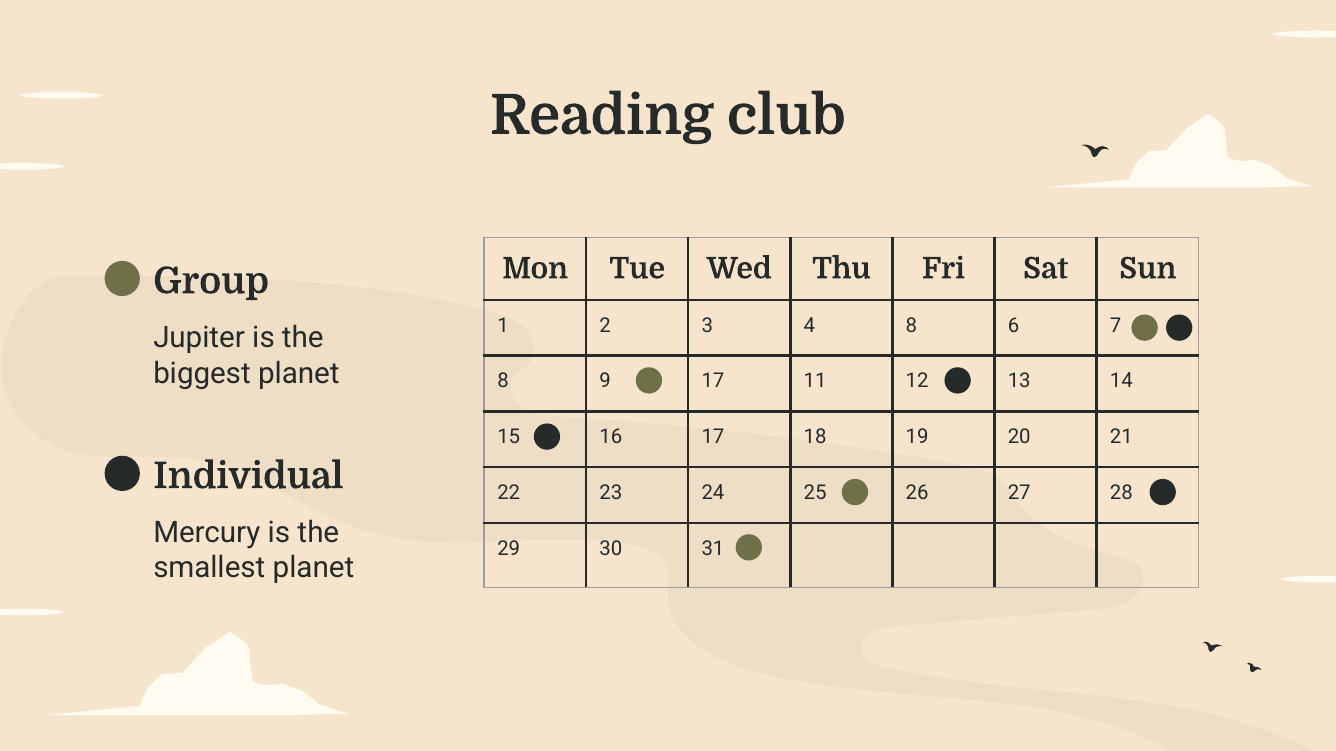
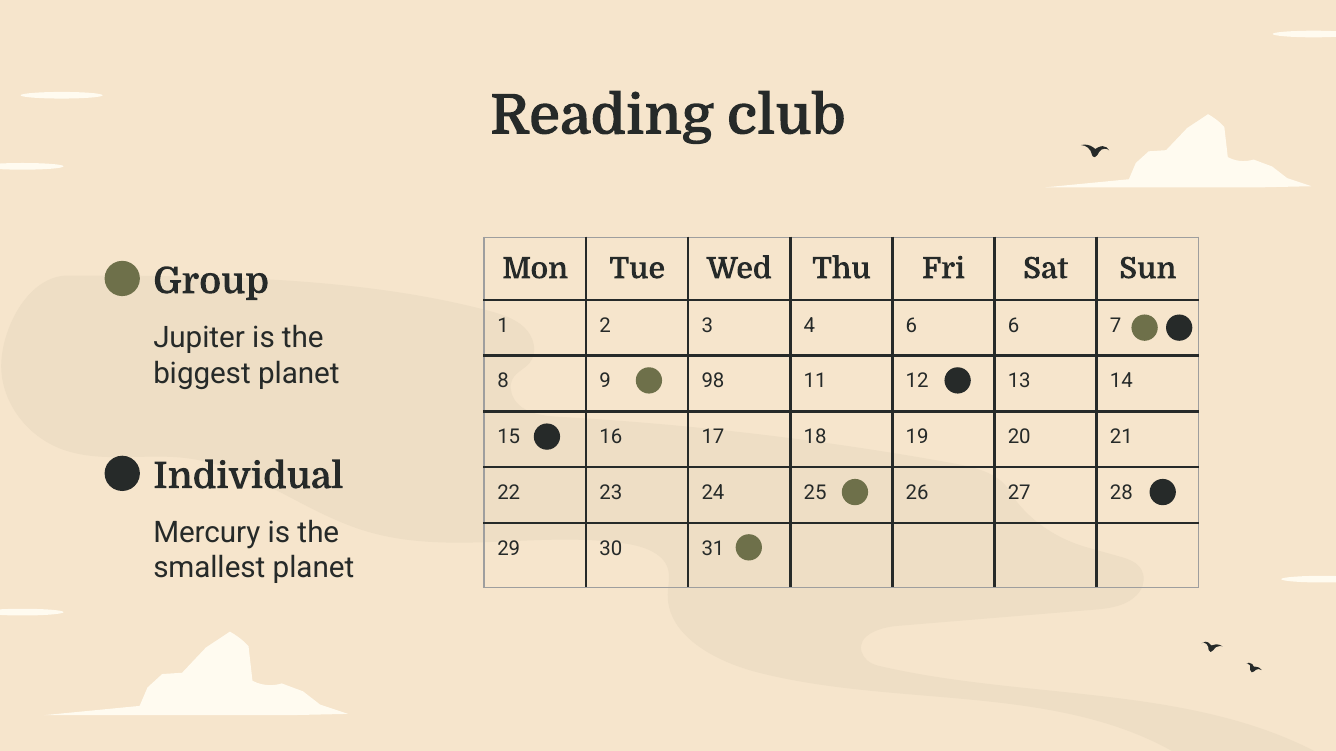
4 8: 8 -> 6
9 17: 17 -> 98
